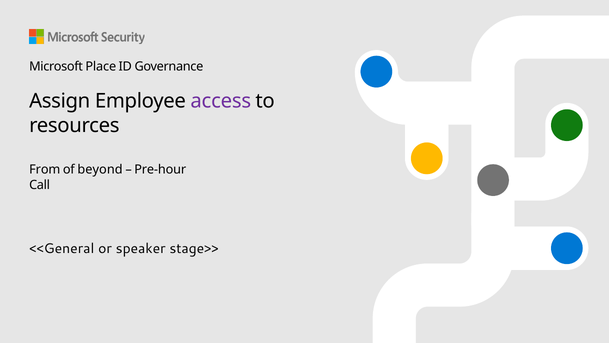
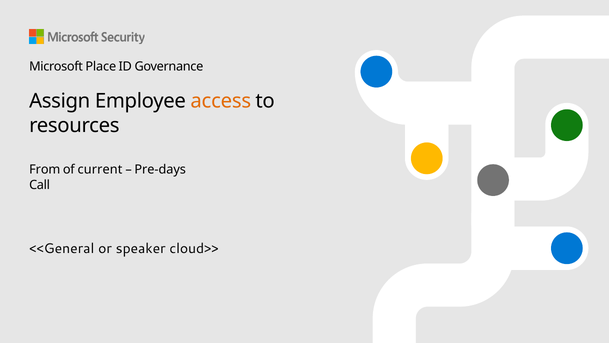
access colour: purple -> orange
beyond: beyond -> current
Pre-hour: Pre-hour -> Pre-days
stage>>: stage>> -> cloud>>
